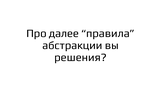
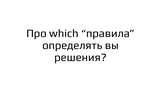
далее: далее -> which
абстракции: абстракции -> определять
